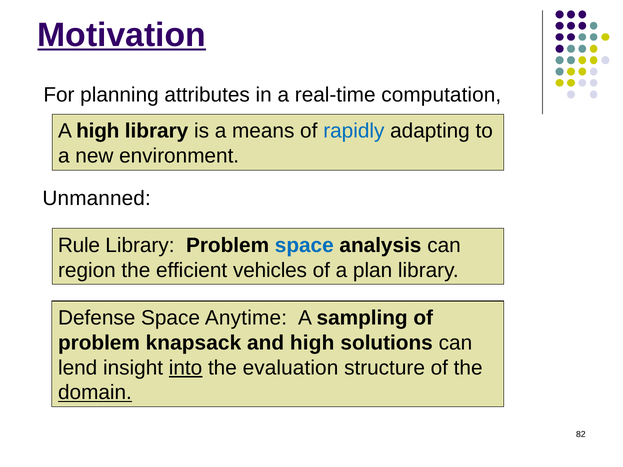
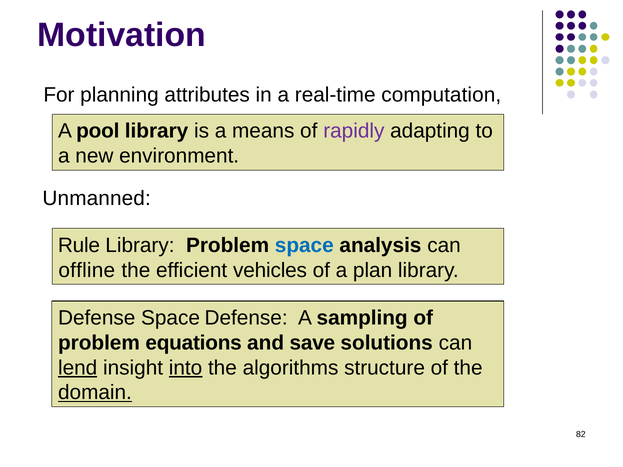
Motivation underline: present -> none
A high: high -> pool
rapidly colour: blue -> purple
region: region -> offline
Space Anytime: Anytime -> Defense
knapsack: knapsack -> equations
and high: high -> save
lend underline: none -> present
evaluation: evaluation -> algorithms
